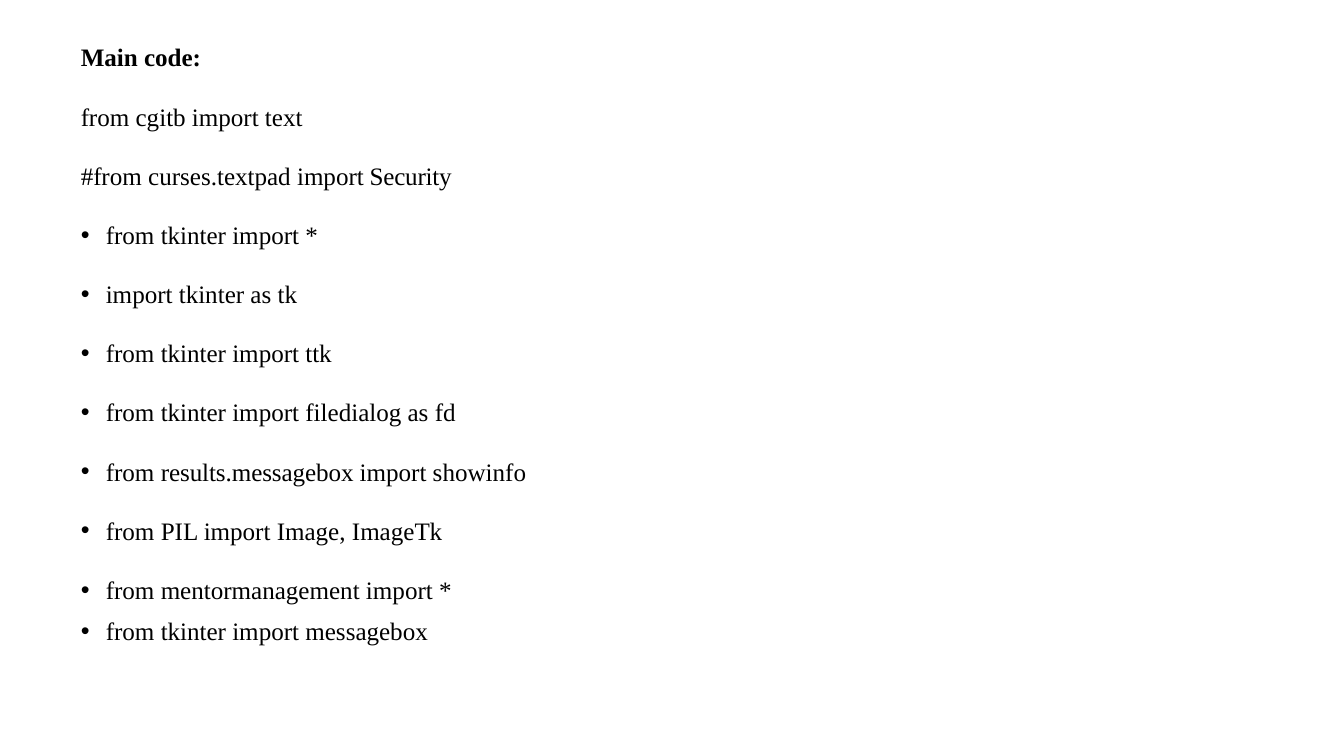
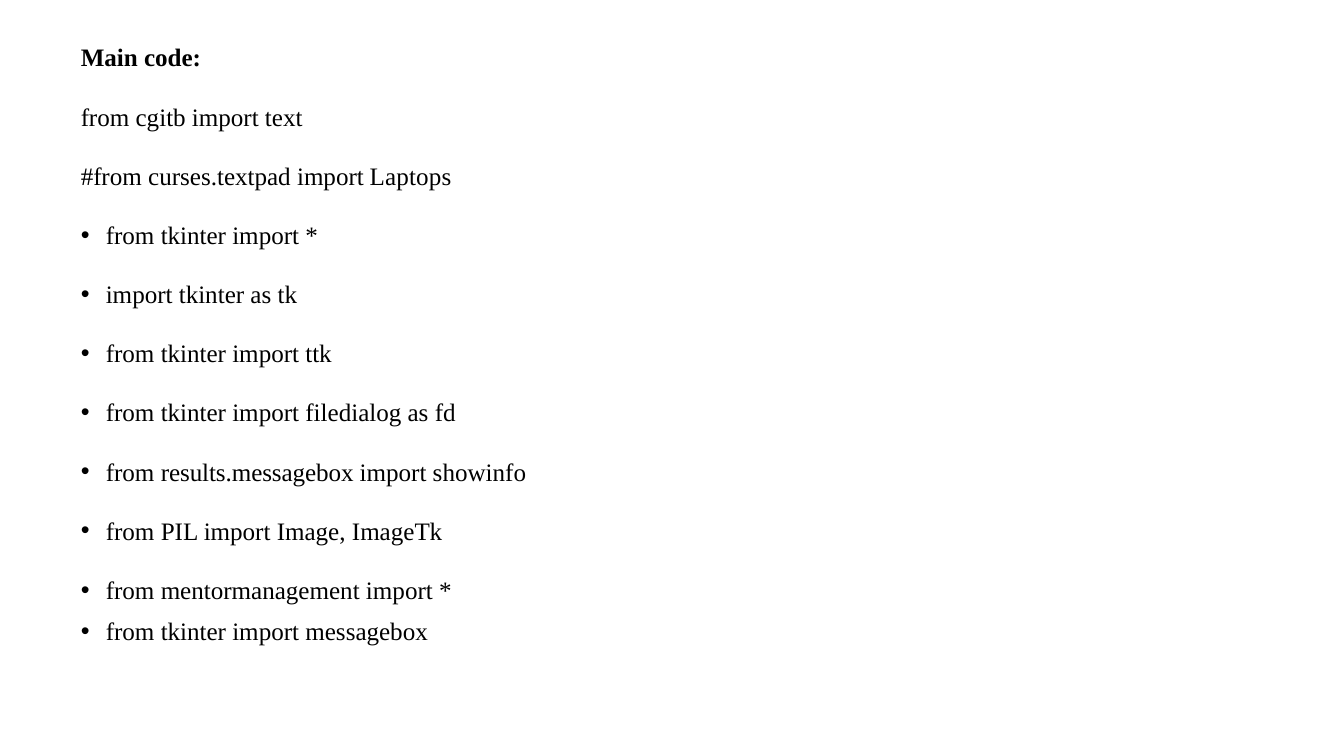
Security: Security -> Laptops
